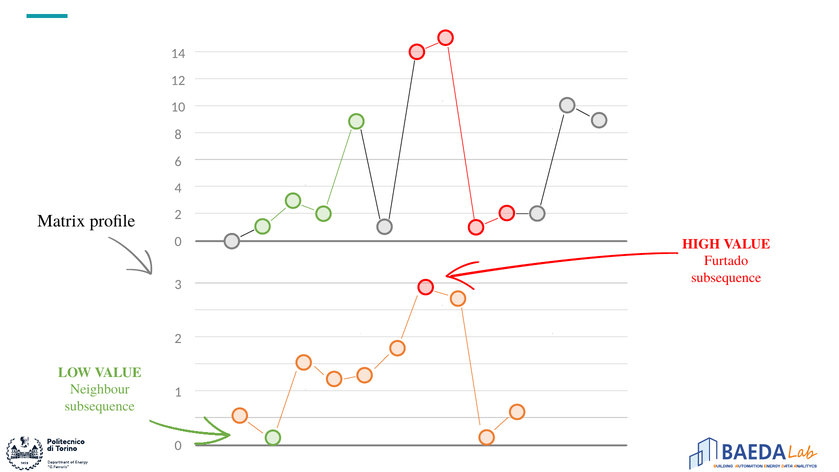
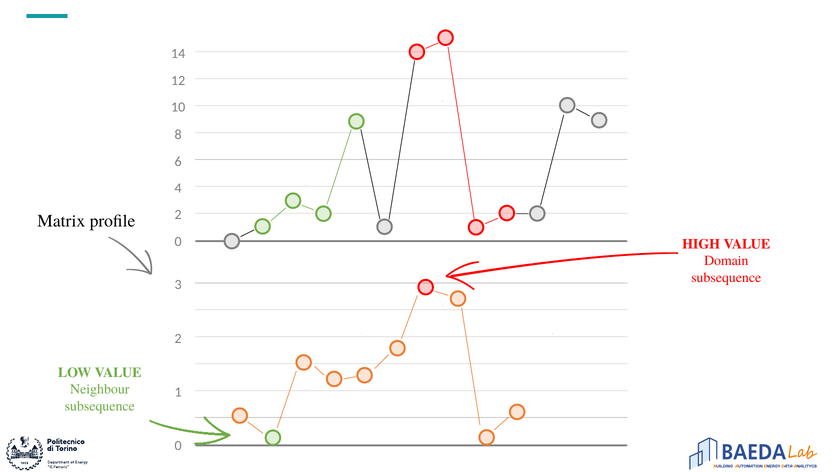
Furtado: Furtado -> Domain
